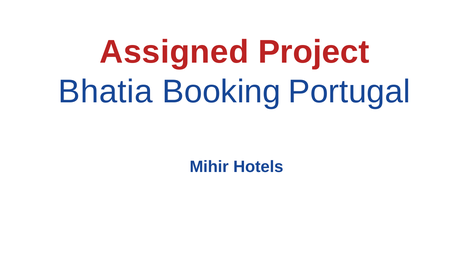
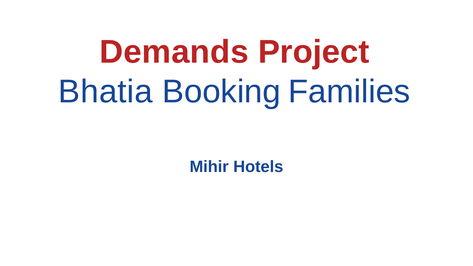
Assigned: Assigned -> Demands
Portugal: Portugal -> Families
